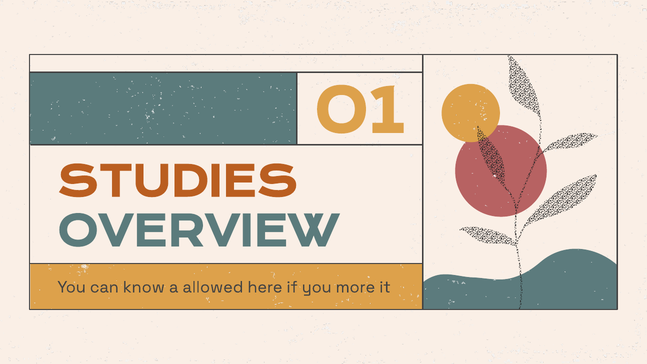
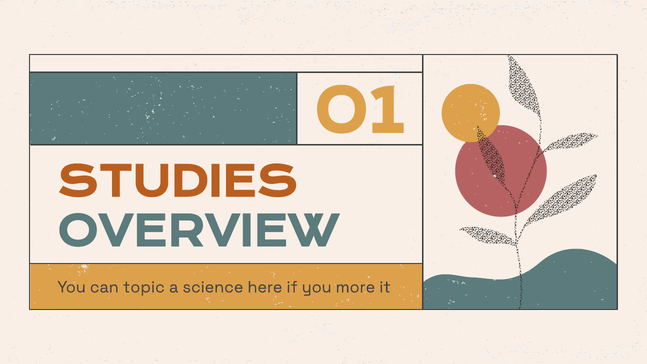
know: know -> topic
allowed: allowed -> science
